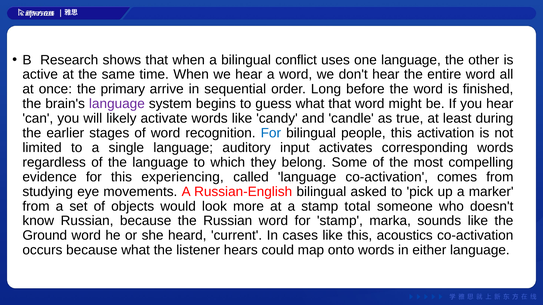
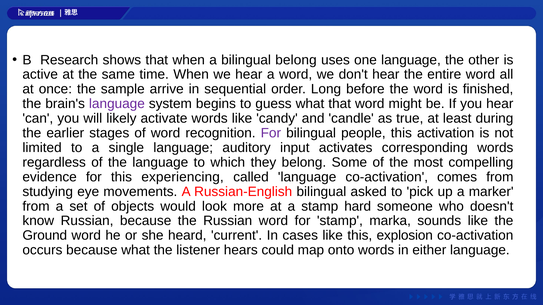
bilingual conflict: conflict -> belong
primary: primary -> sample
For at (271, 133) colour: blue -> purple
total: total -> hard
acoustics: acoustics -> explosion
